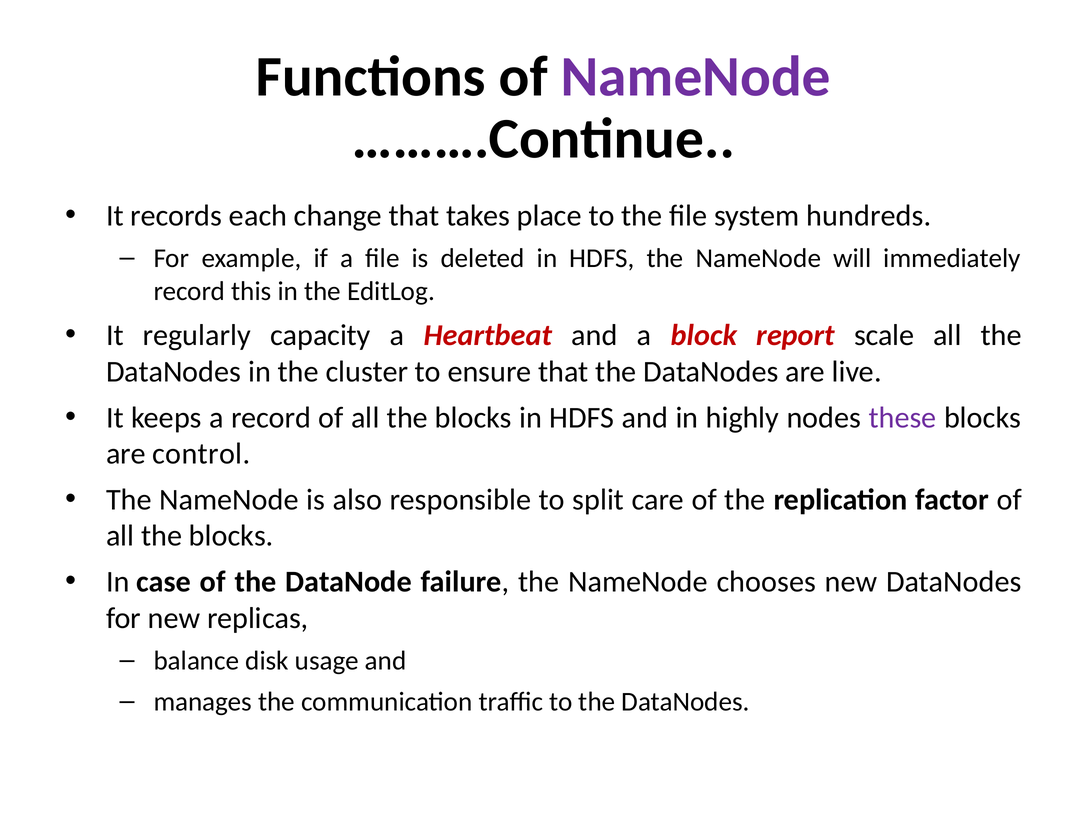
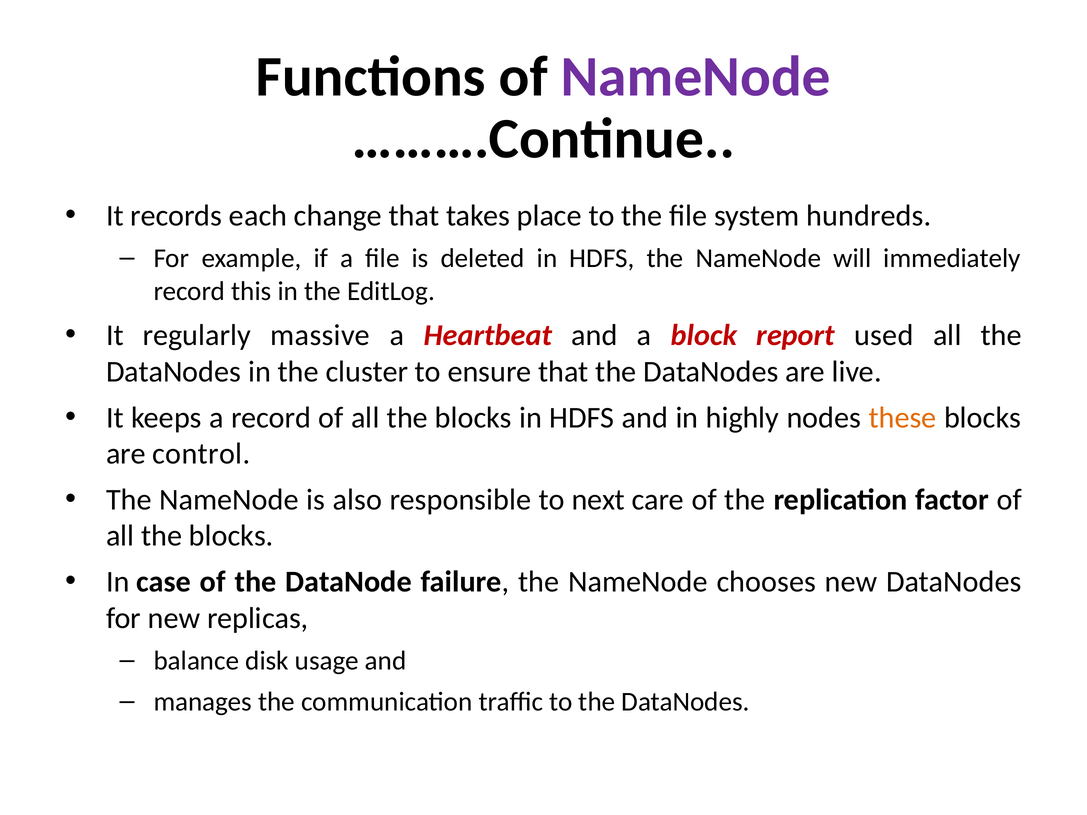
capacity: capacity -> massive
scale: scale -> used
these colour: purple -> orange
split: split -> next
